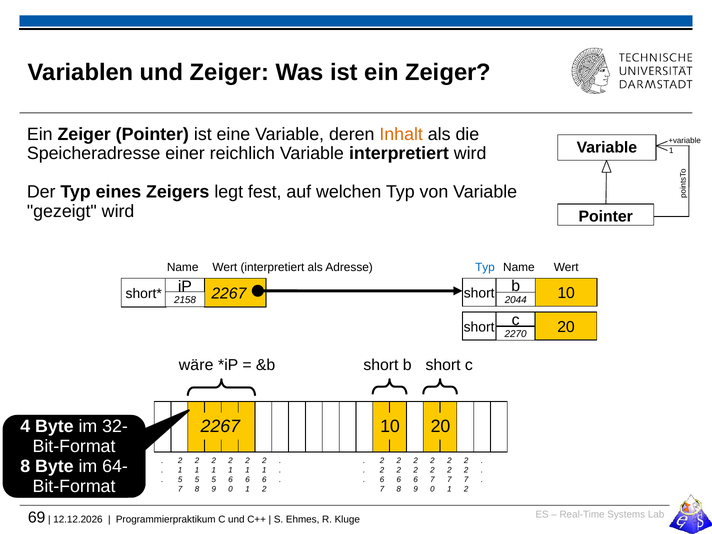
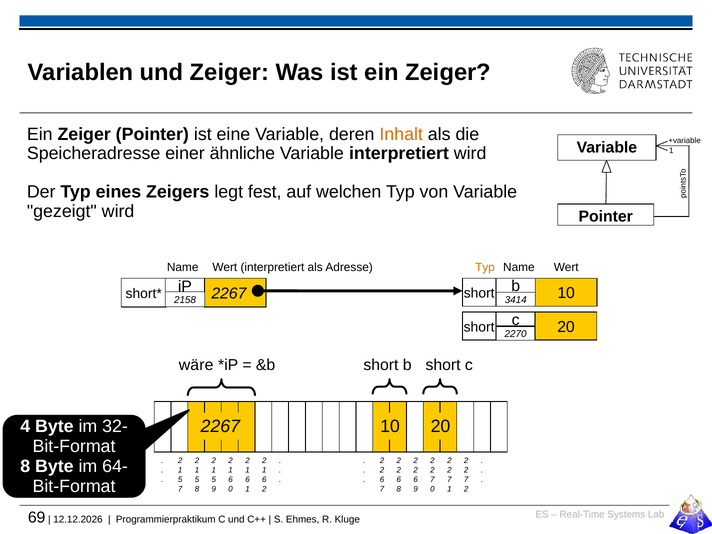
reichlich: reichlich -> ähnliche
Typ at (485, 267) colour: blue -> orange
2044: 2044 -> 3414
